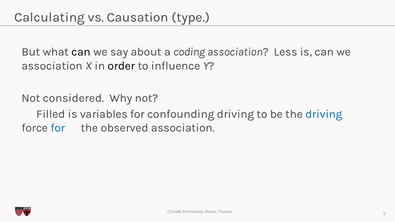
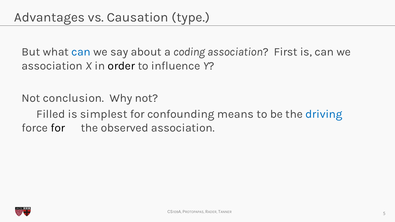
Calculating: Calculating -> Advantages
can at (81, 52) colour: black -> blue
Less: Less -> First
considered: considered -> conclusion
variables: variables -> simplest
confounding driving: driving -> means
for at (58, 128) colour: blue -> black
